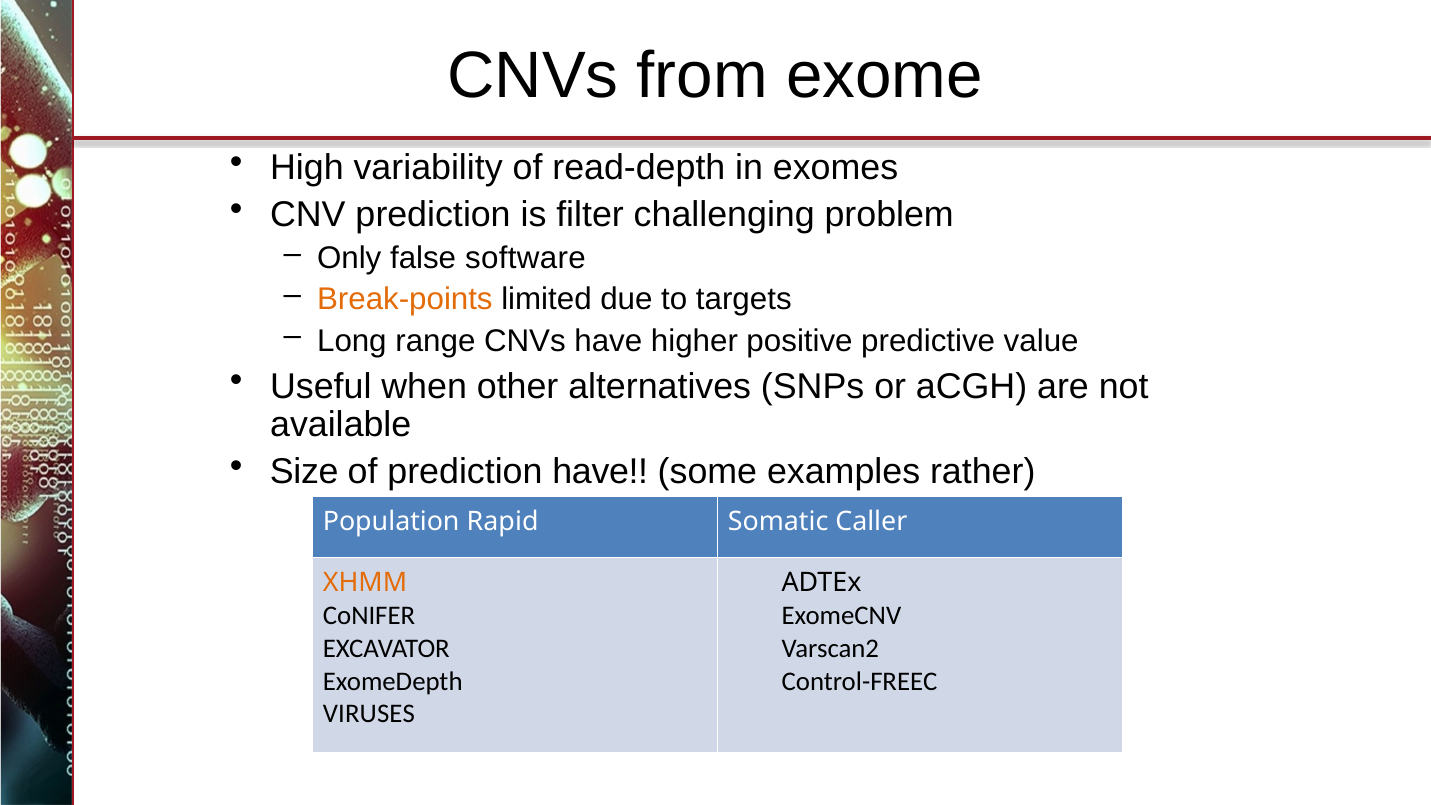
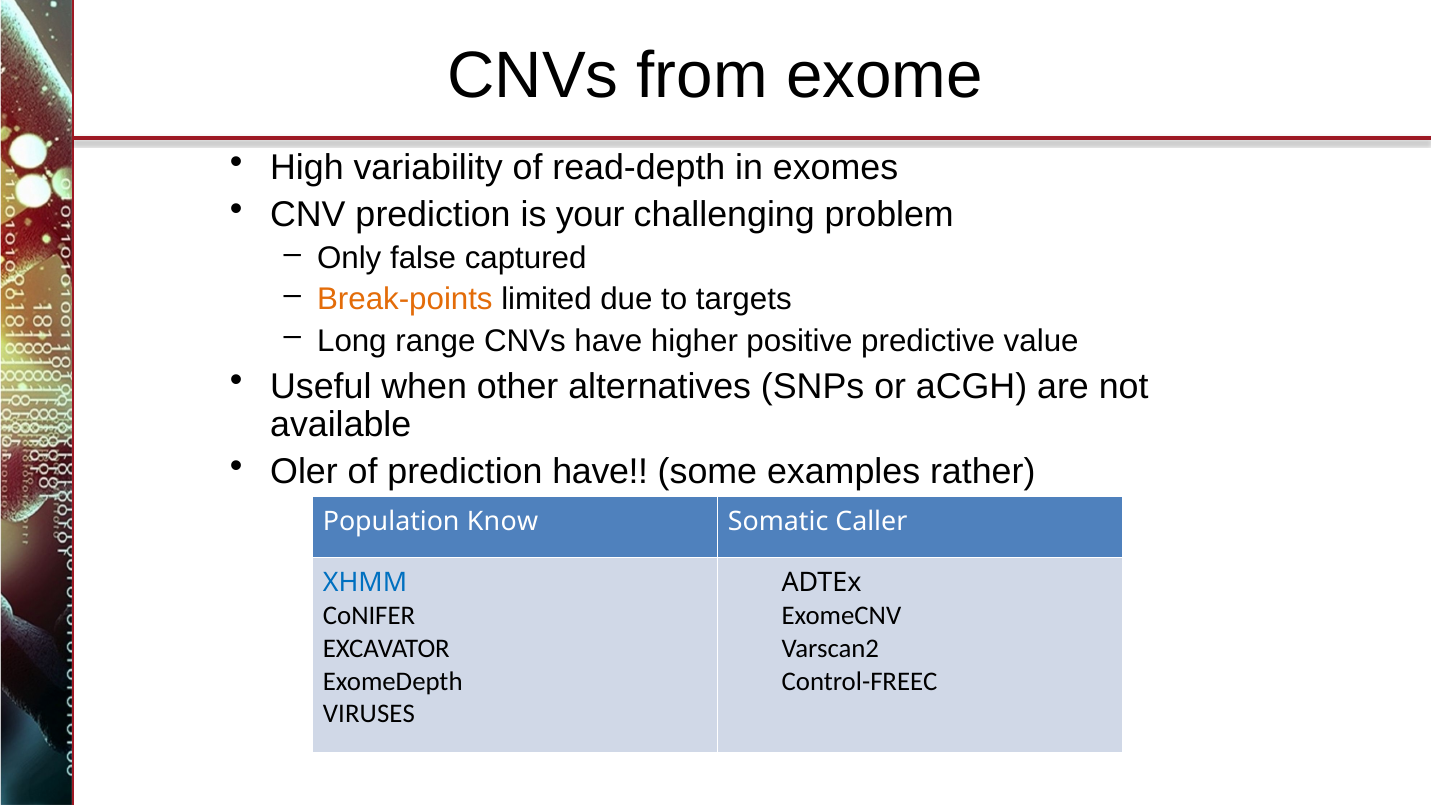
filter: filter -> your
software: software -> captured
Size: Size -> Oler
Rapid: Rapid -> Know
XHMM colour: orange -> blue
